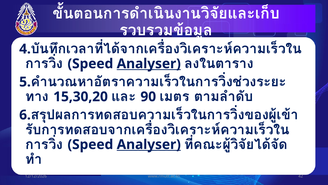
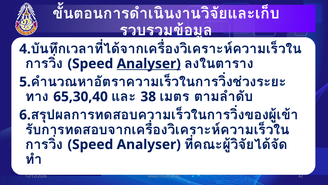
15,30,20: 15,30,20 -> 65,30,40
90: 90 -> 38
Analyser at (149, 144) underline: present -> none
